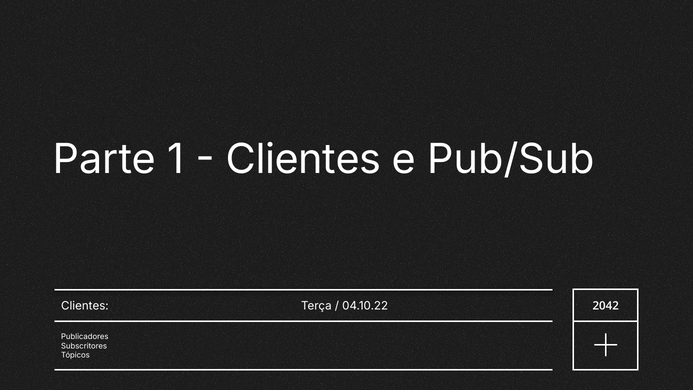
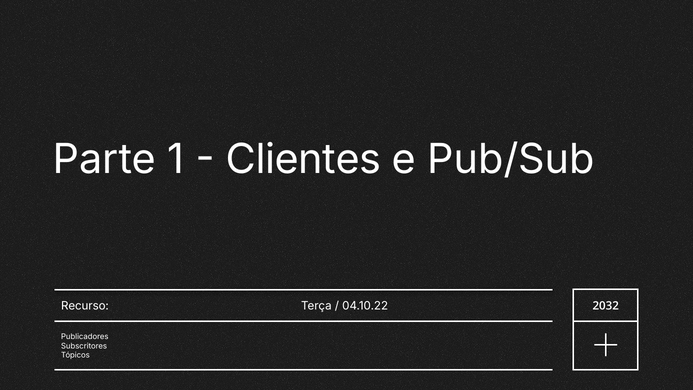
2042: 2042 -> 2032
Clientes at (85, 306): Clientes -> Recurso
